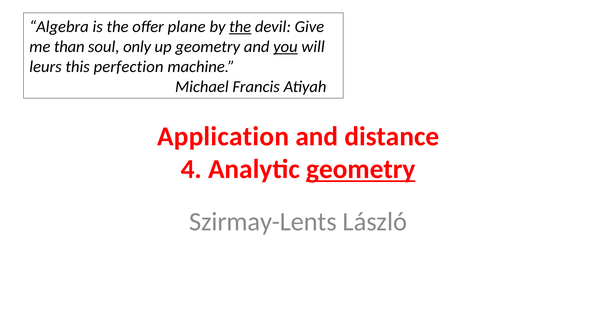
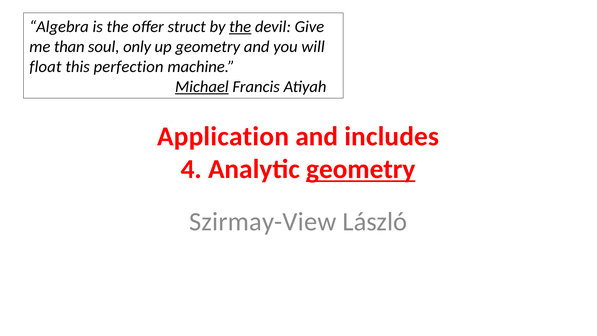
plane: plane -> struct
you underline: present -> none
leurs: leurs -> float
Michael underline: none -> present
distance: distance -> includes
Szirmay-Lents: Szirmay-Lents -> Szirmay-View
